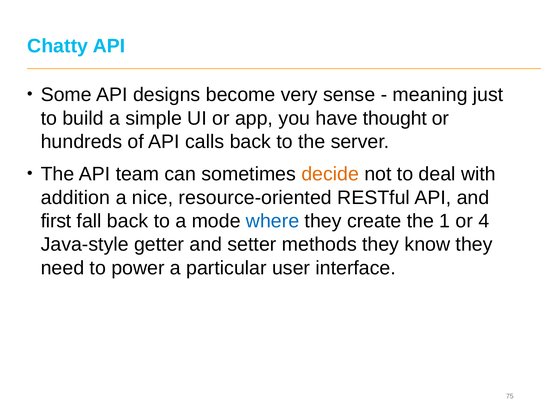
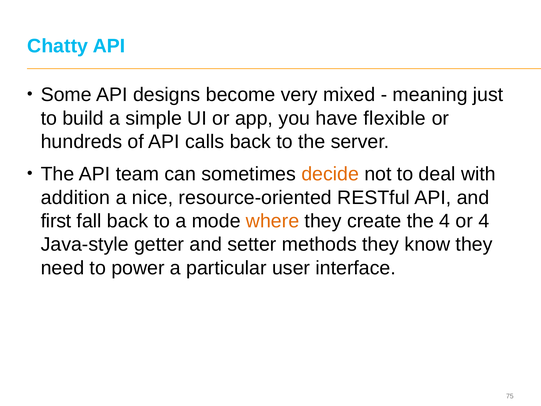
sense: sense -> mixed
thought: thought -> flexible
where colour: blue -> orange
the 1: 1 -> 4
